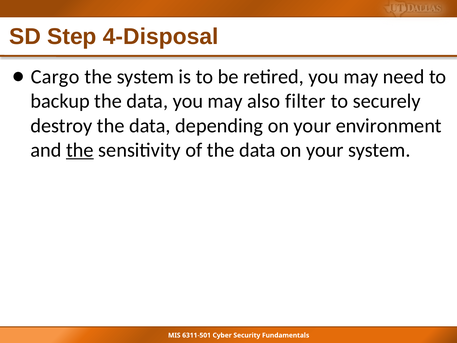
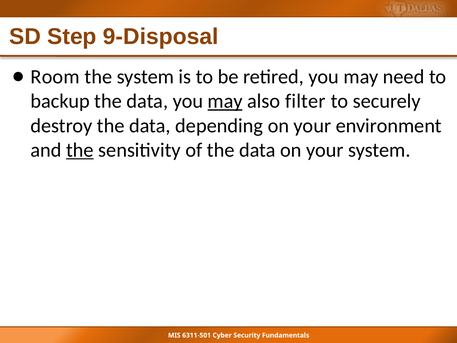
4-Disposal: 4-Disposal -> 9-Disposal
Cargo: Cargo -> Room
may at (225, 101) underline: none -> present
